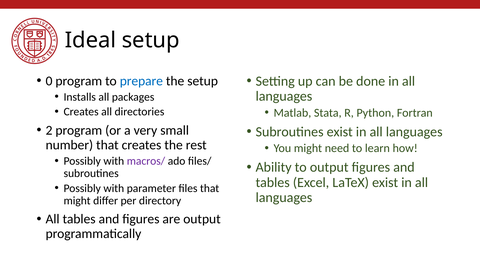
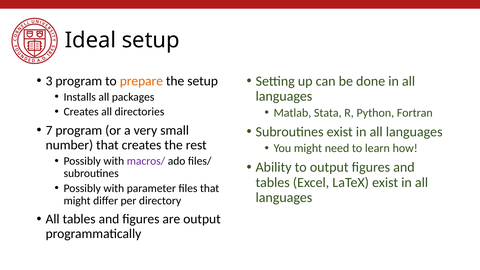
0: 0 -> 3
prepare colour: blue -> orange
2: 2 -> 7
